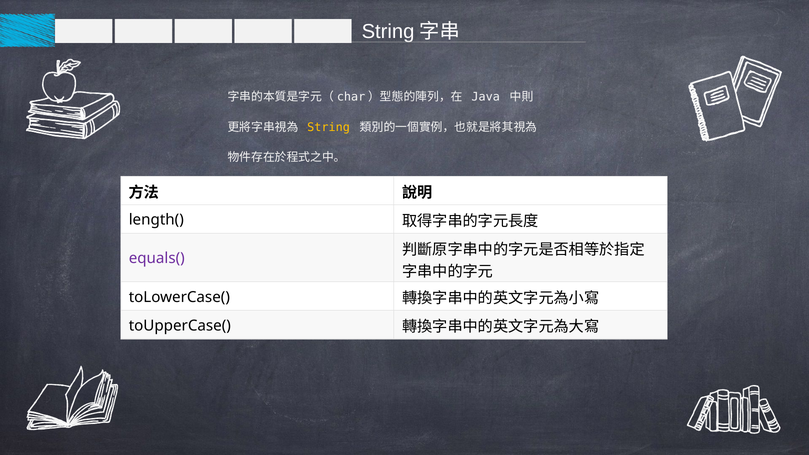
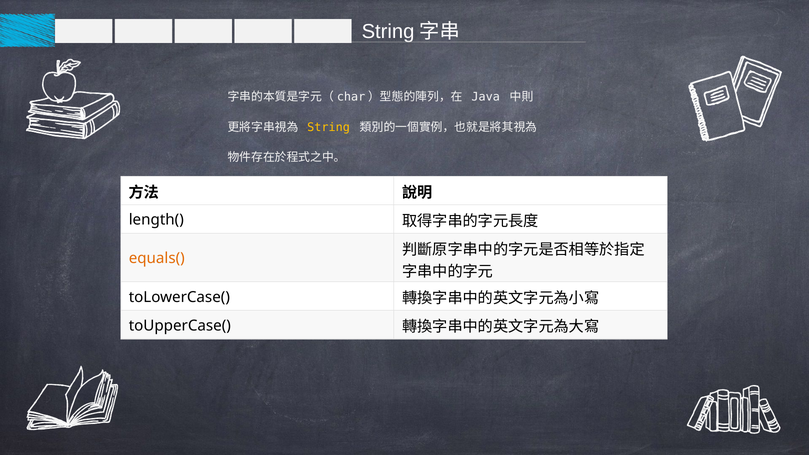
equals( colour: purple -> orange
